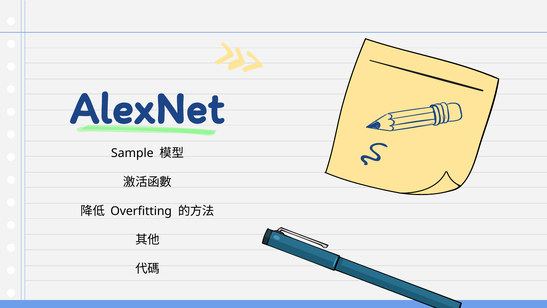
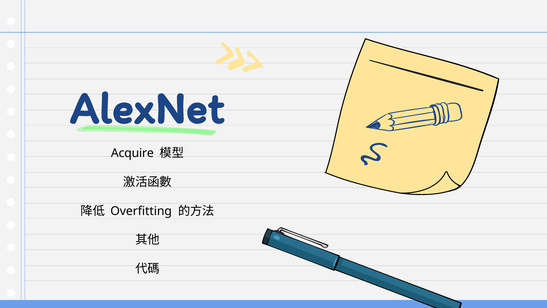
Sample: Sample -> Acquire
